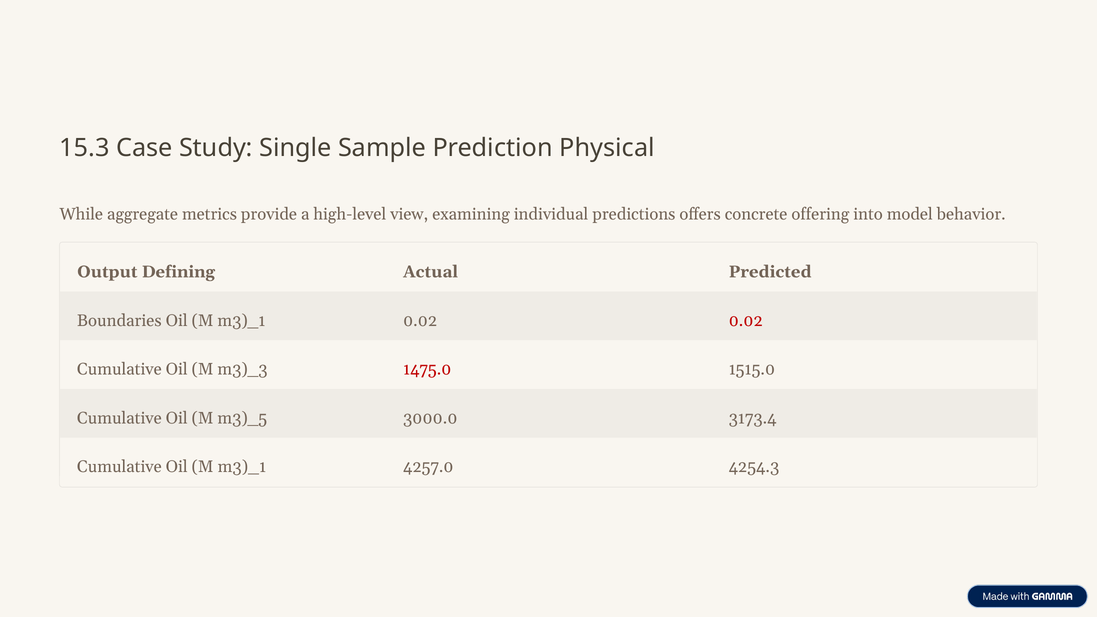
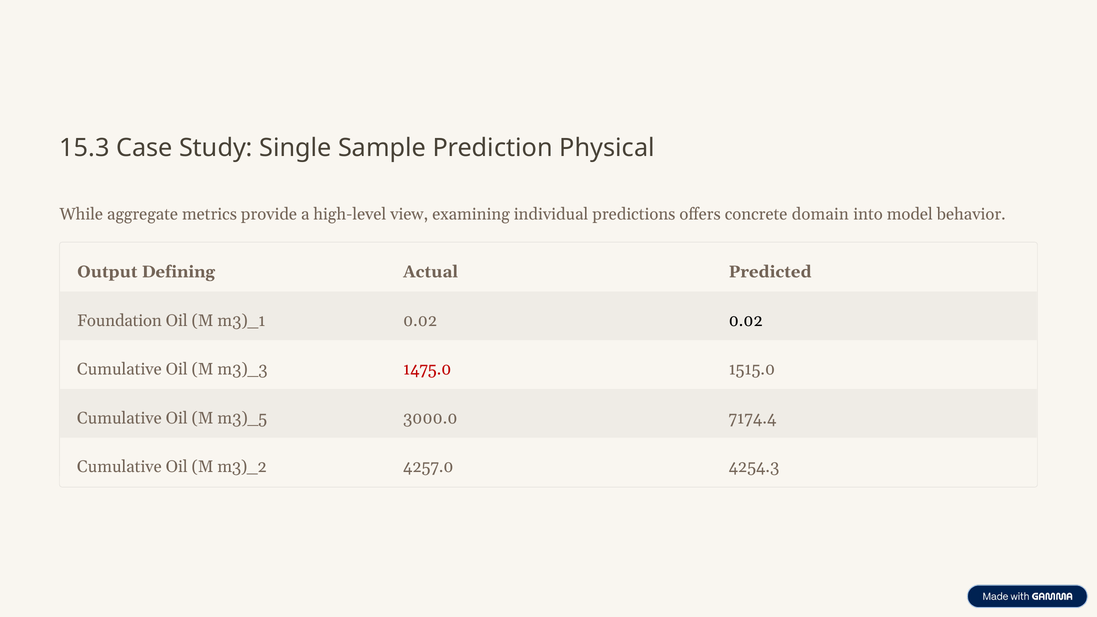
offering: offering -> domain
Boundaries: Boundaries -> Foundation
0.02 at (746, 321) colour: red -> black
3173.4: 3173.4 -> 7174.4
Cumulative Oil M m3)_1: m3)_1 -> m3)_2
